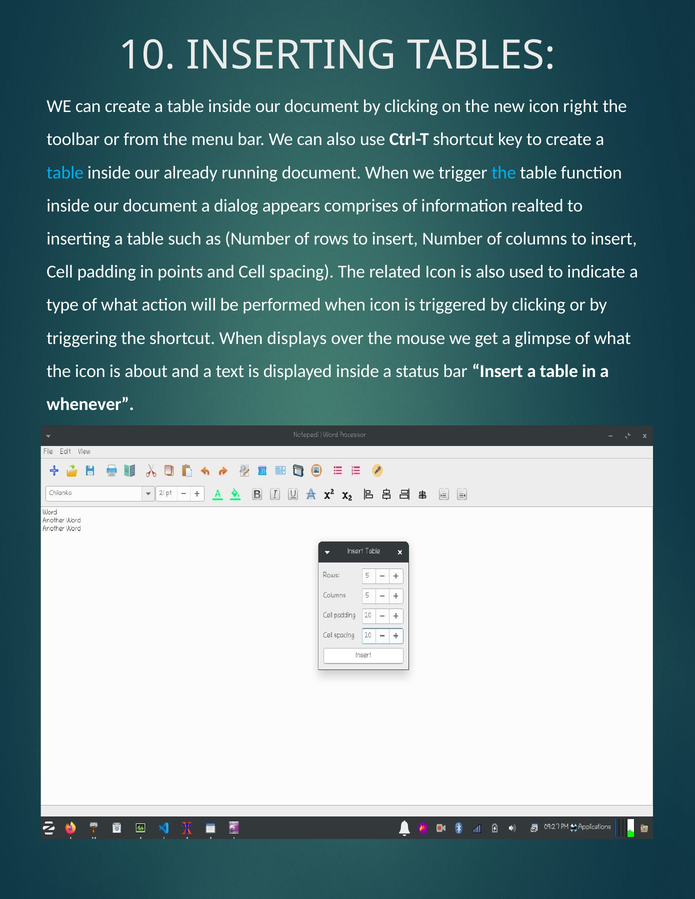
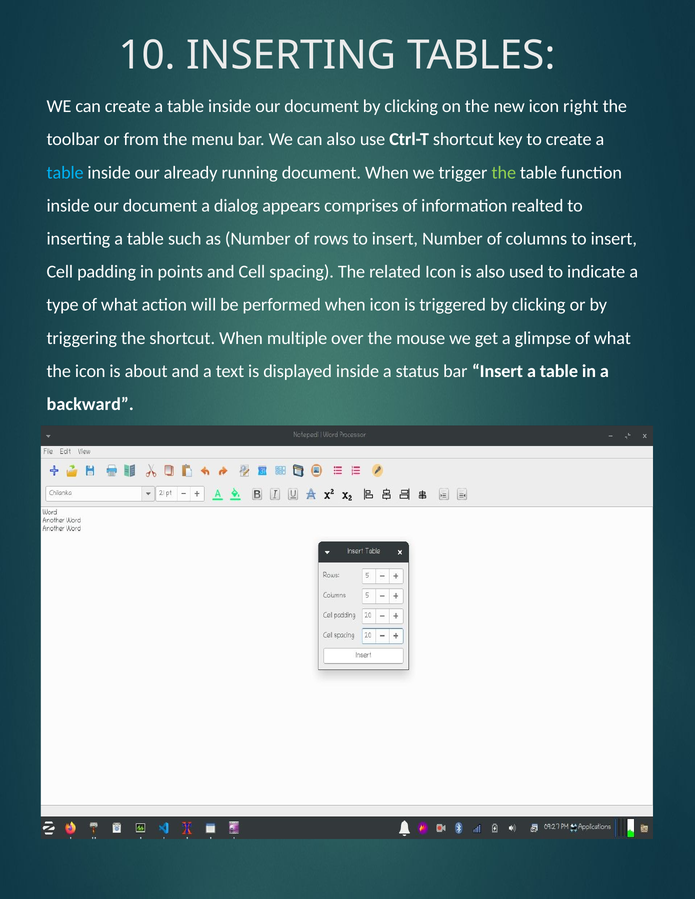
the at (504, 173) colour: light blue -> light green
displays: displays -> multiple
whenever: whenever -> backward
